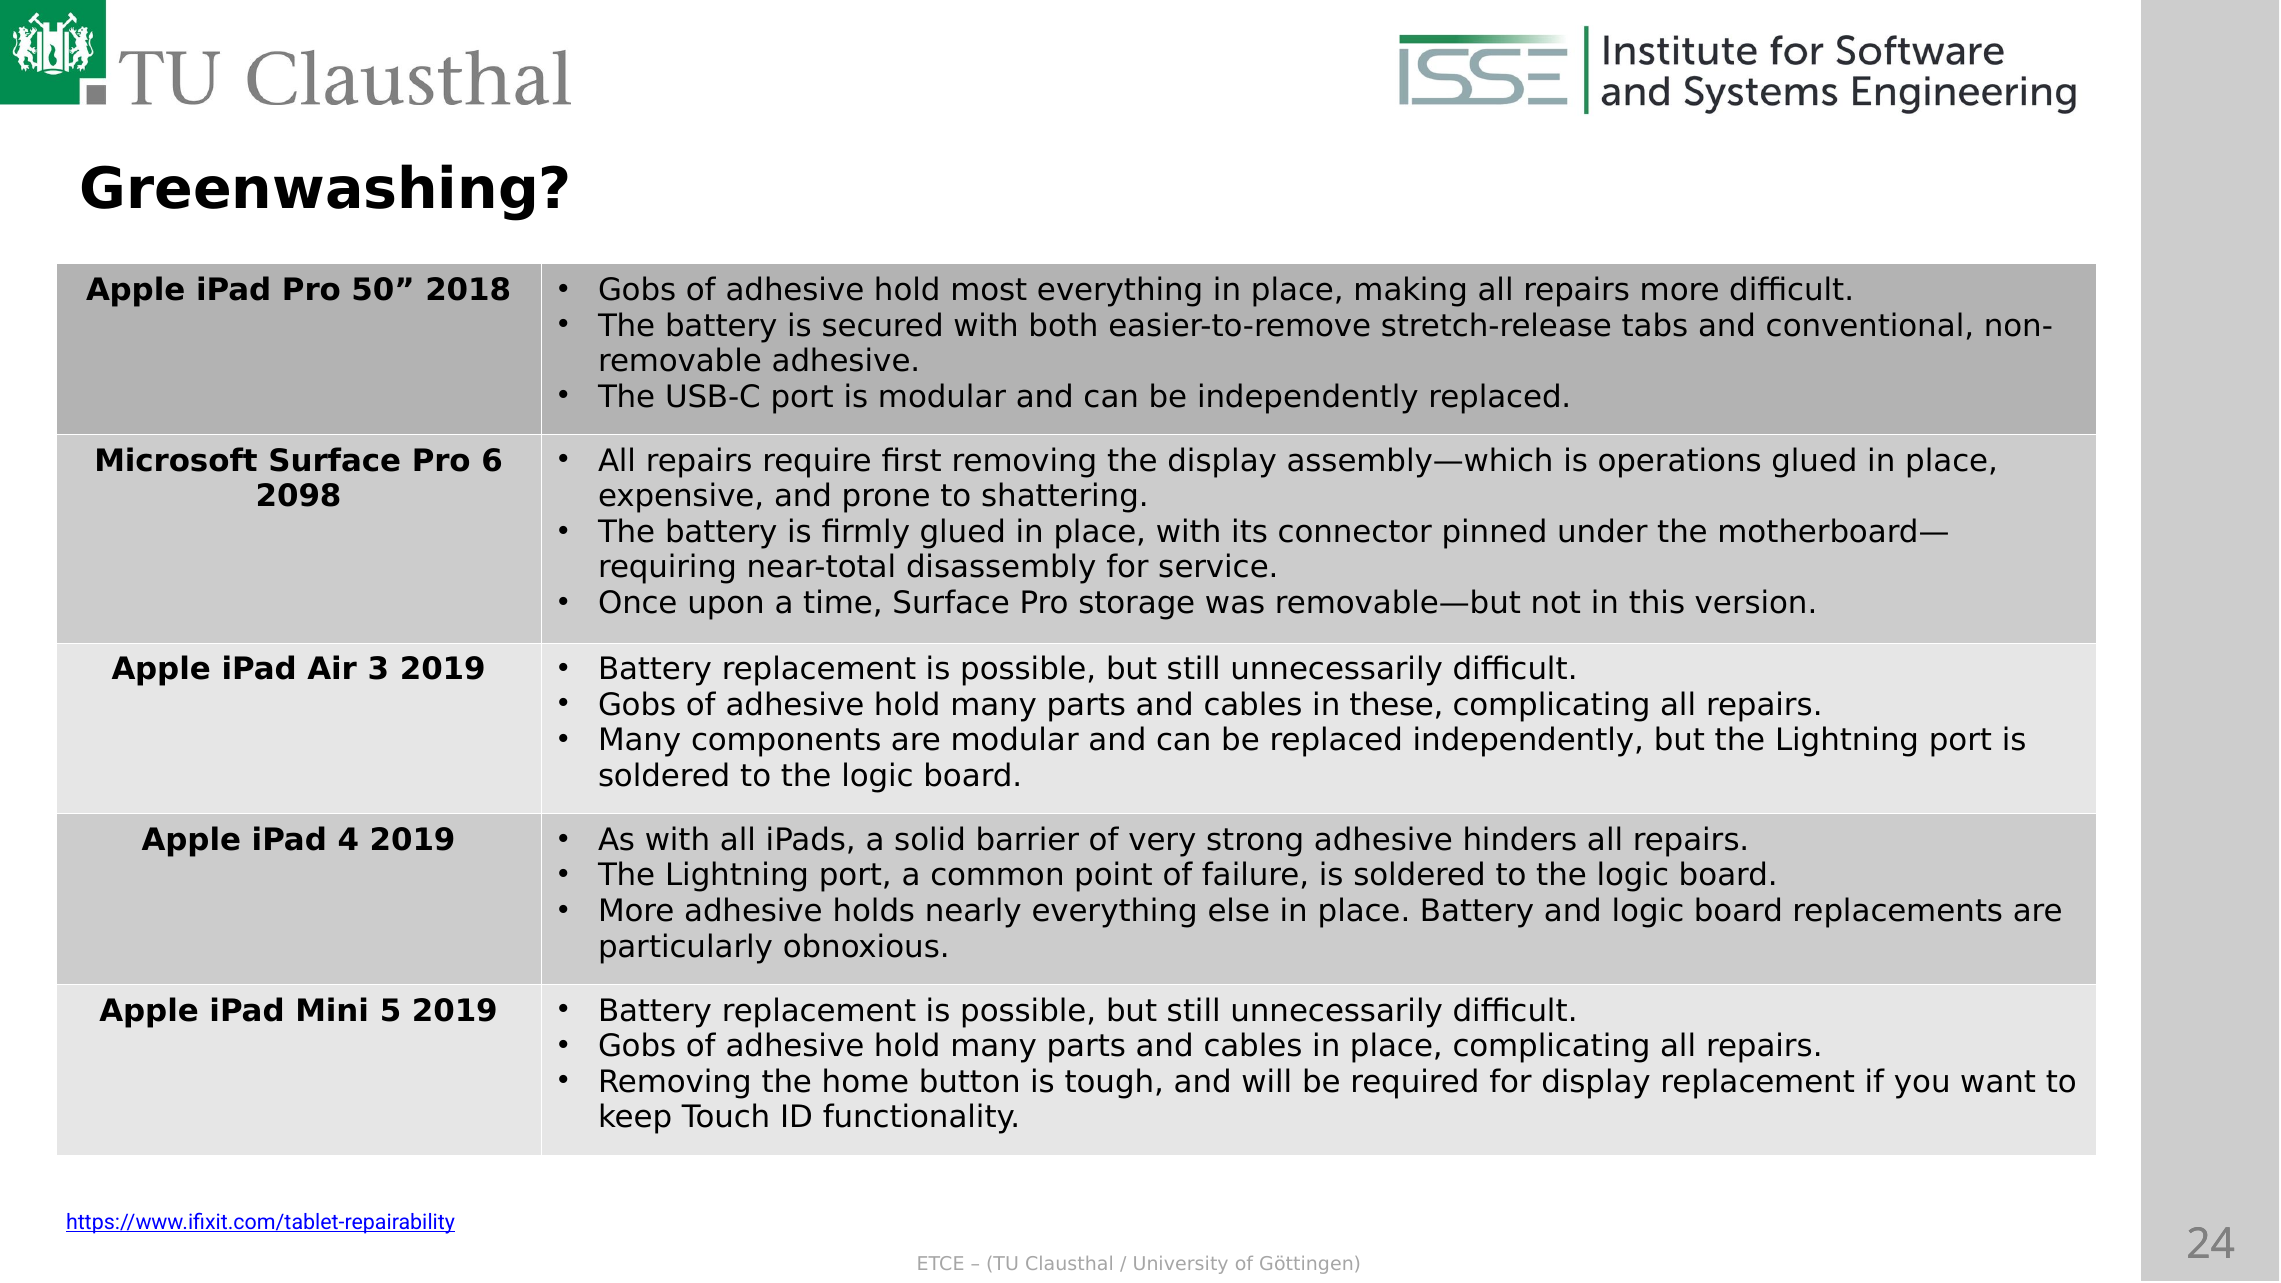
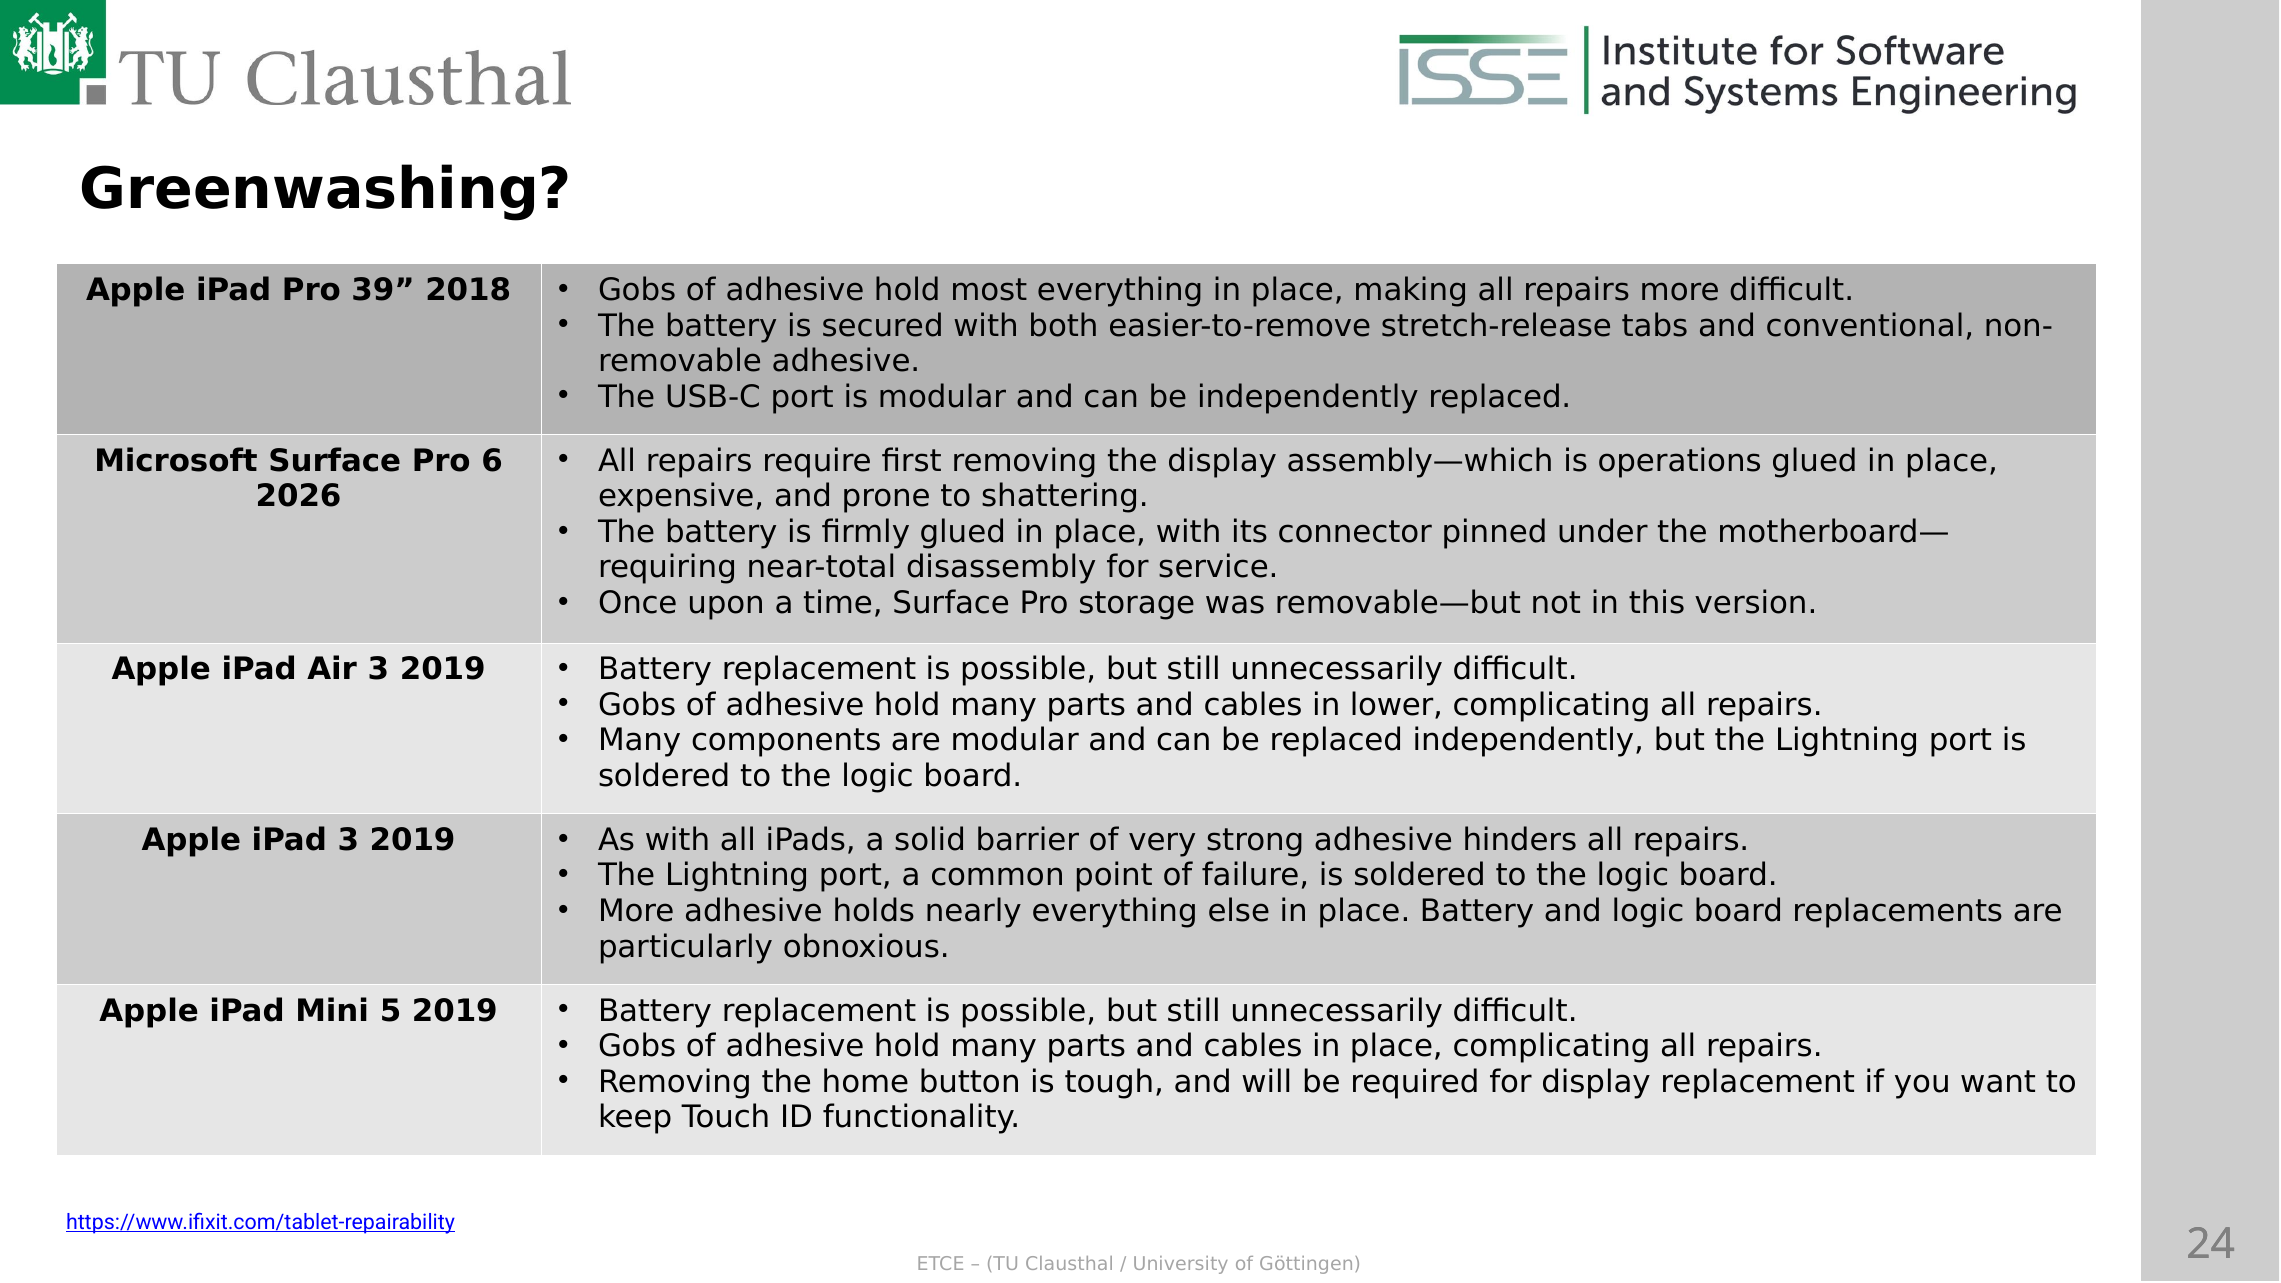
50: 50 -> 39
2098: 2098 -> 2026
these: these -> lower
iPad 4: 4 -> 3
